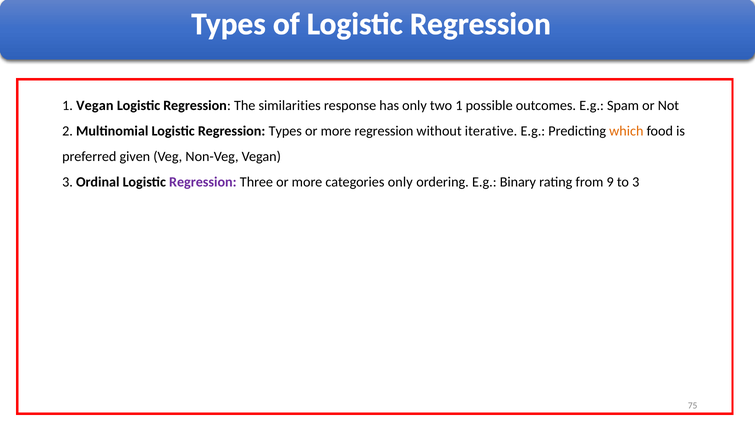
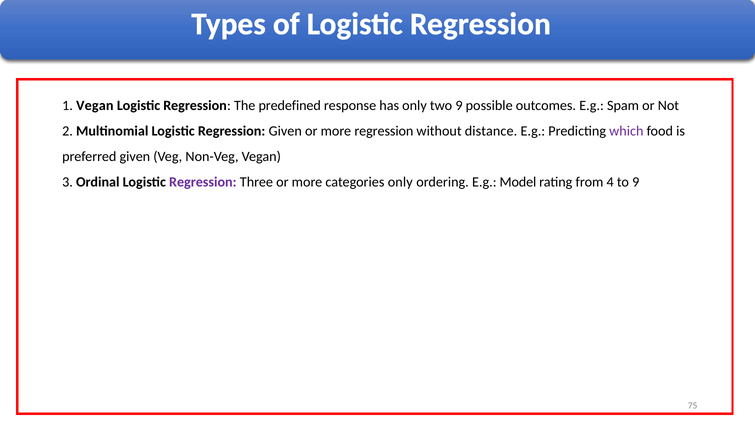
similarities: similarities -> predefined
two 1: 1 -> 9
Regression Types: Types -> Given
iterative: iterative -> distance
which colour: orange -> purple
Binary: Binary -> Model
9: 9 -> 4
to 3: 3 -> 9
